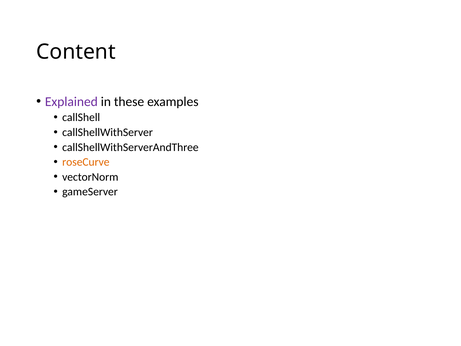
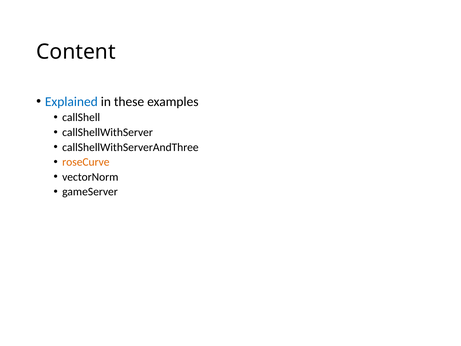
Explained colour: purple -> blue
